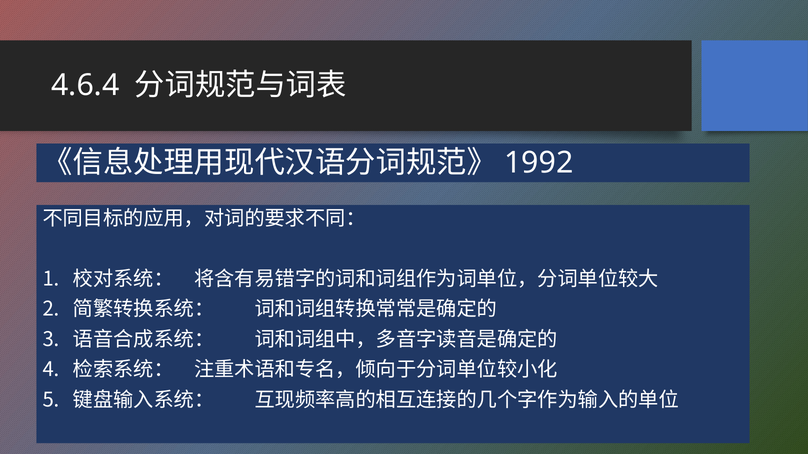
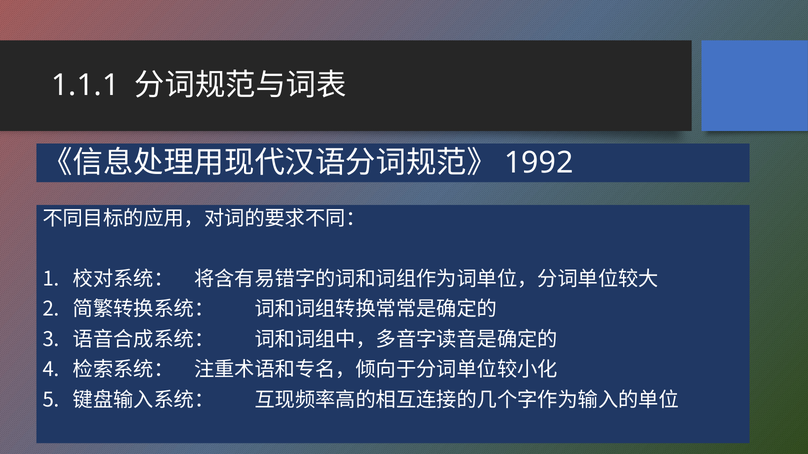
4.6.4: 4.6.4 -> 1.1.1
